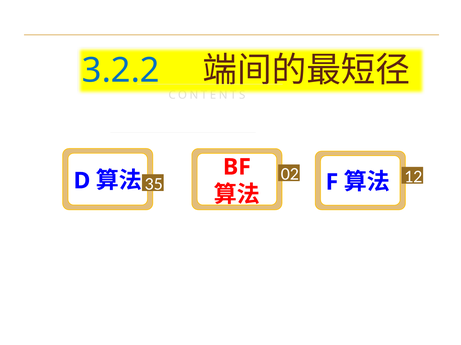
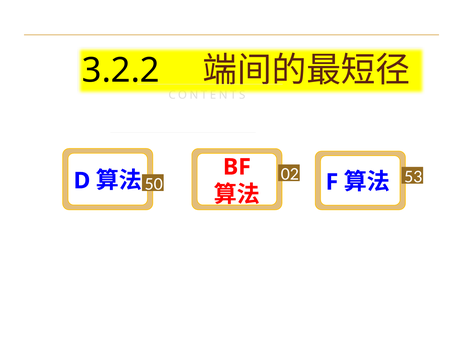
3.2.2 colour: blue -> black
35: 35 -> 50
12: 12 -> 53
